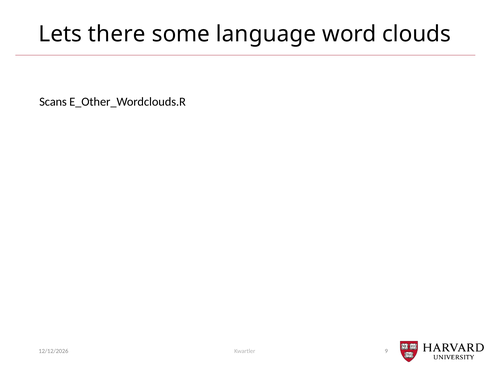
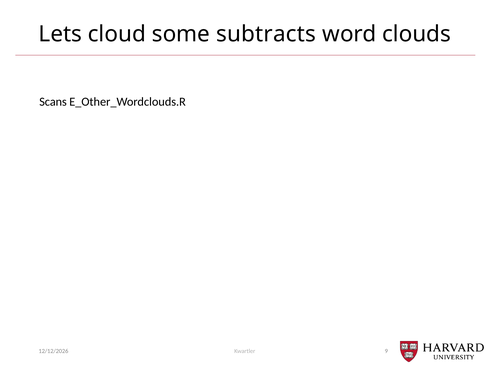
there: there -> cloud
language: language -> subtracts
